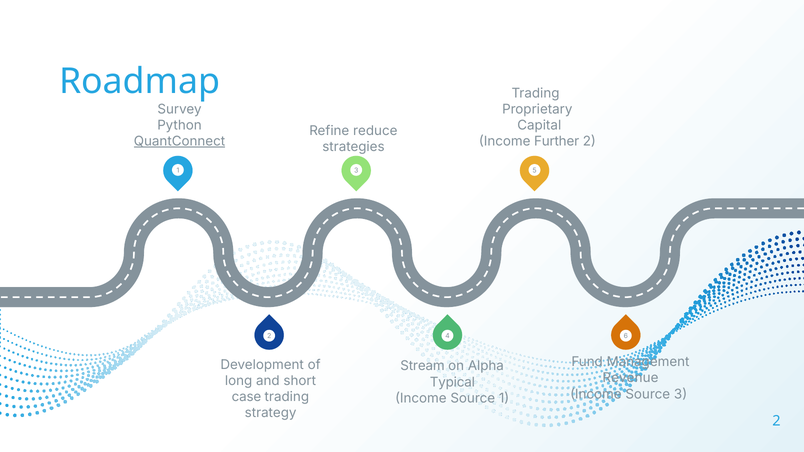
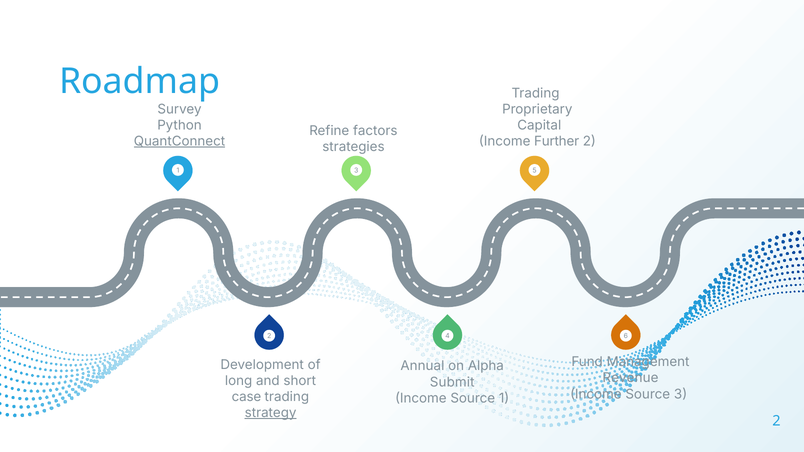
reduce: reduce -> factors
Stream: Stream -> Annual
Typical: Typical -> Submit
strategy underline: none -> present
